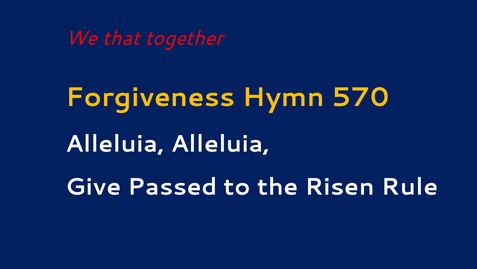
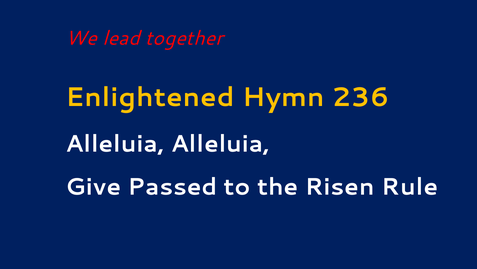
that: that -> lead
Forgiveness: Forgiveness -> Enlightened
570: 570 -> 236
